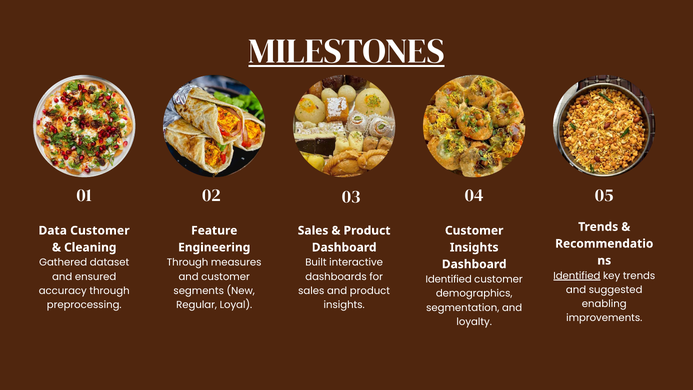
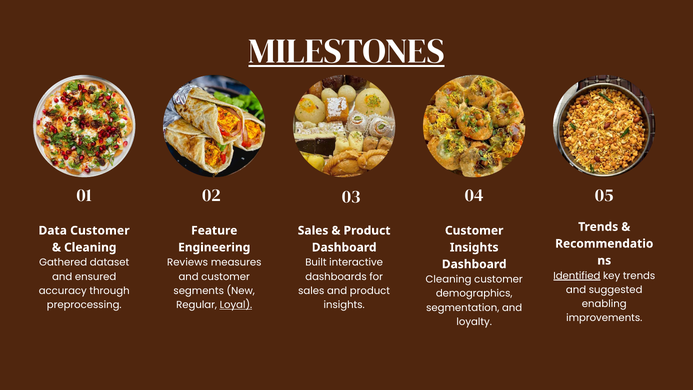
Through at (188, 262): Through -> Reviews
Identified at (449, 279): Identified -> Cleaning
Loyal underline: none -> present
